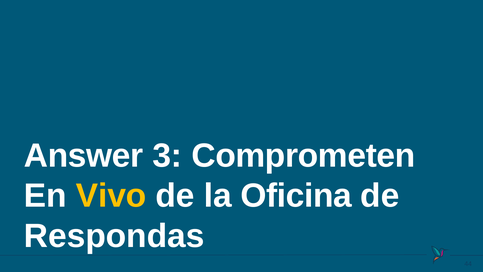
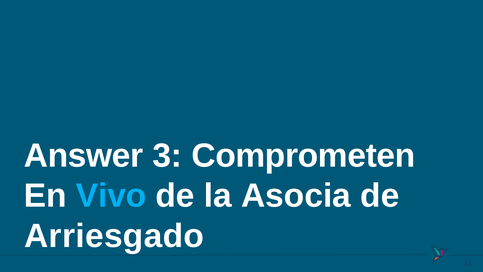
Vivo colour: yellow -> light blue
Oficina: Oficina -> Asocia
Respondas: Respondas -> Arriesgado
